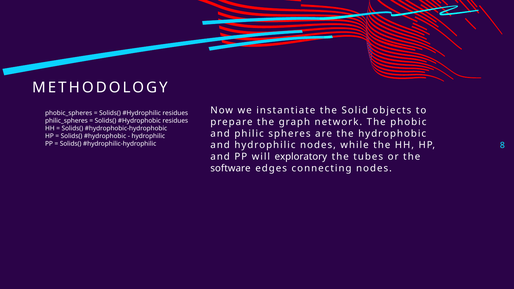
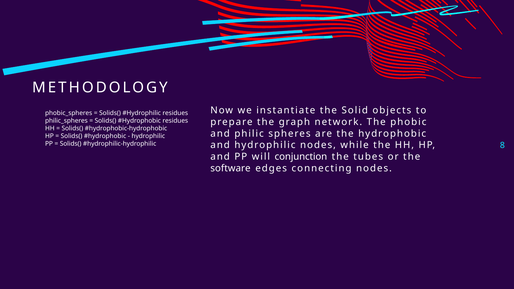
exploratory: exploratory -> conjunction
